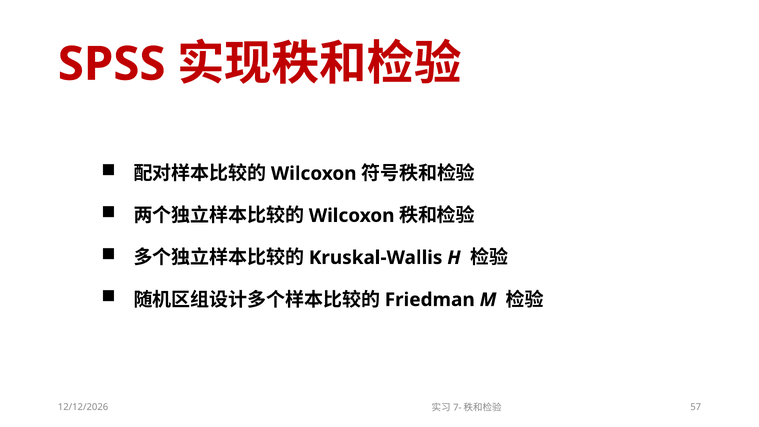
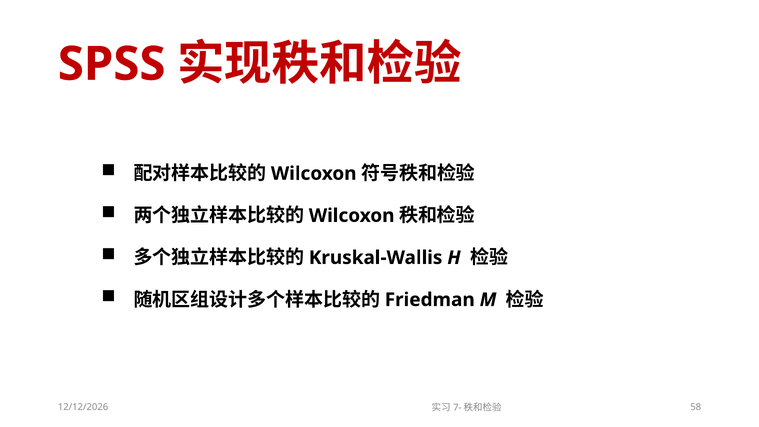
57: 57 -> 58
